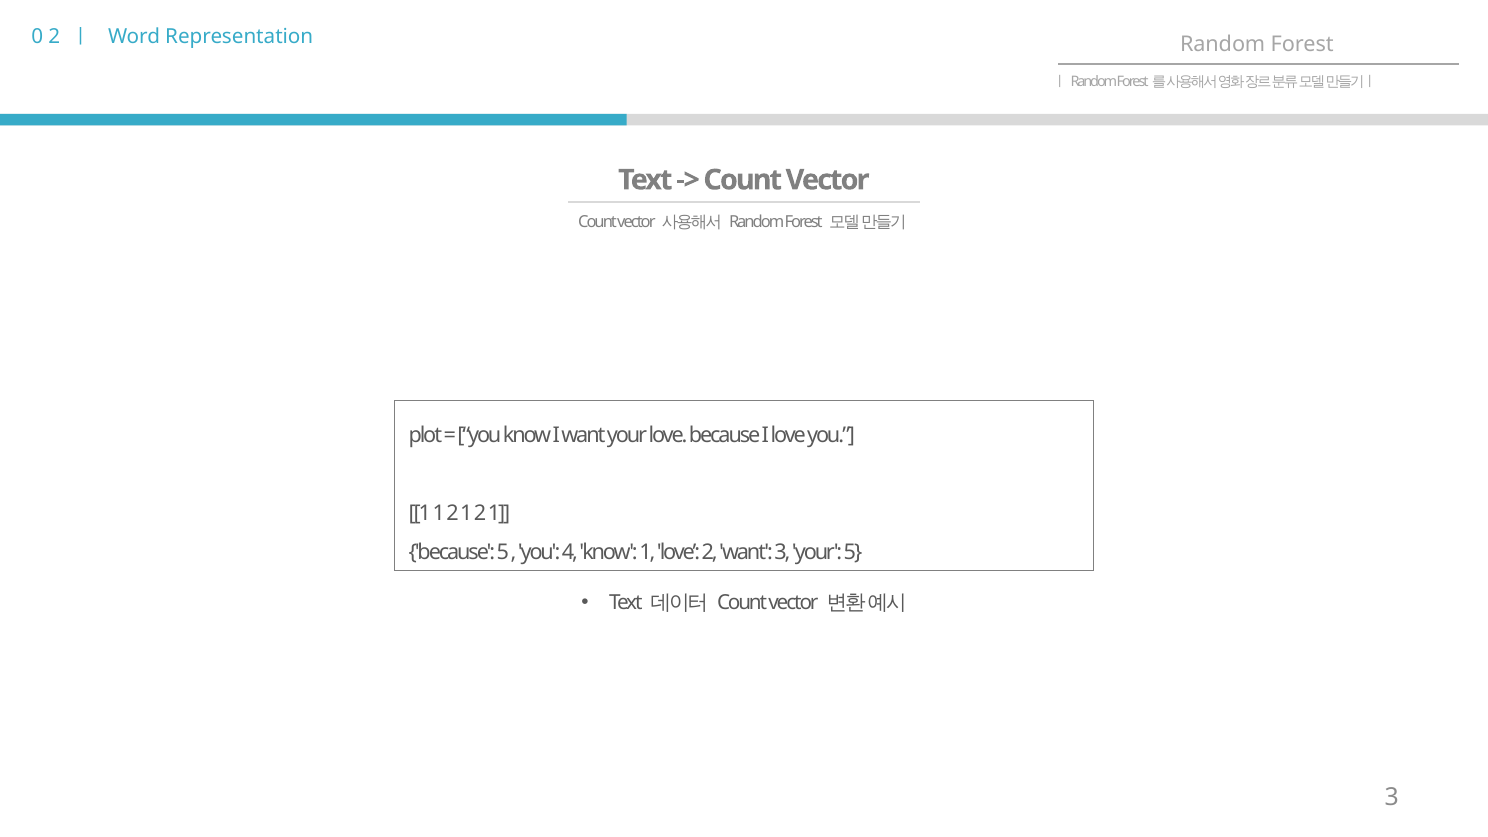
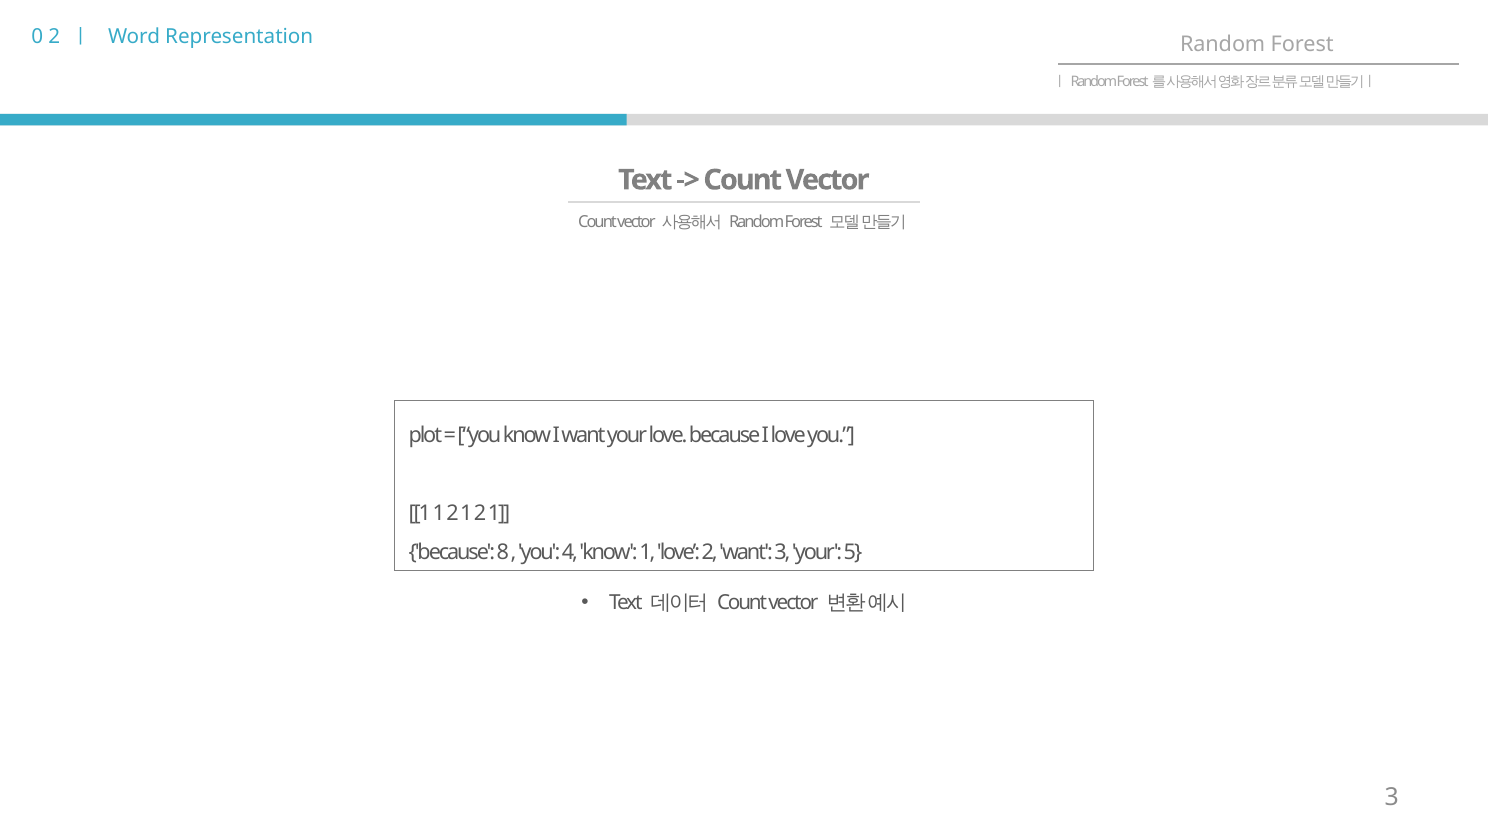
because 5: 5 -> 8
